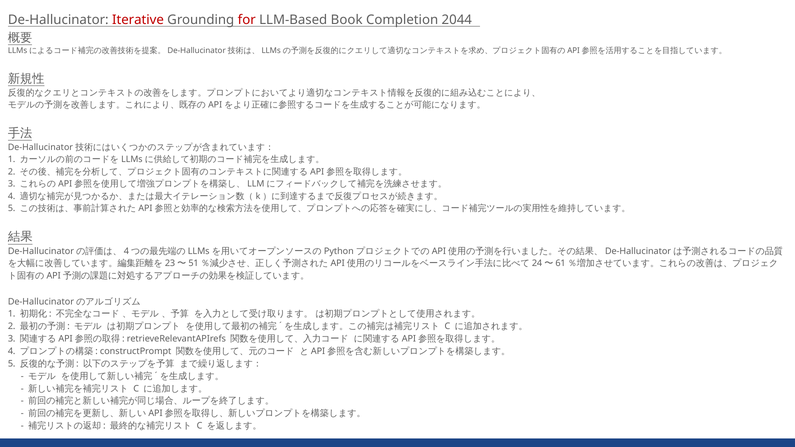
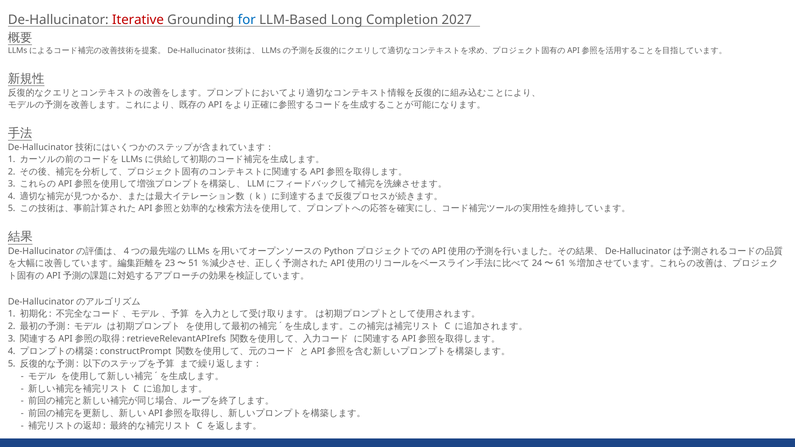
for colour: red -> blue
Book: Book -> Long
2044: 2044 -> 2027
